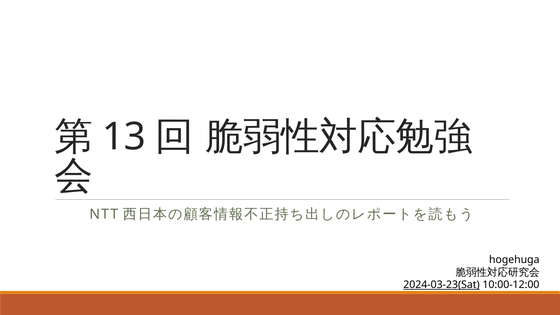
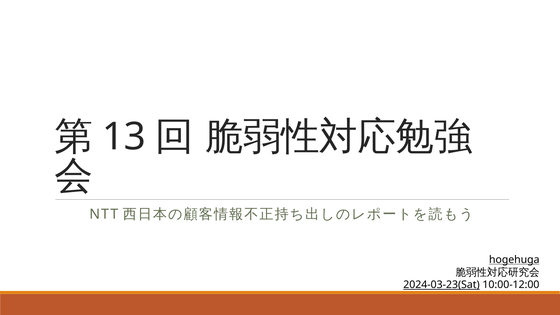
hogehuga underline: none -> present
